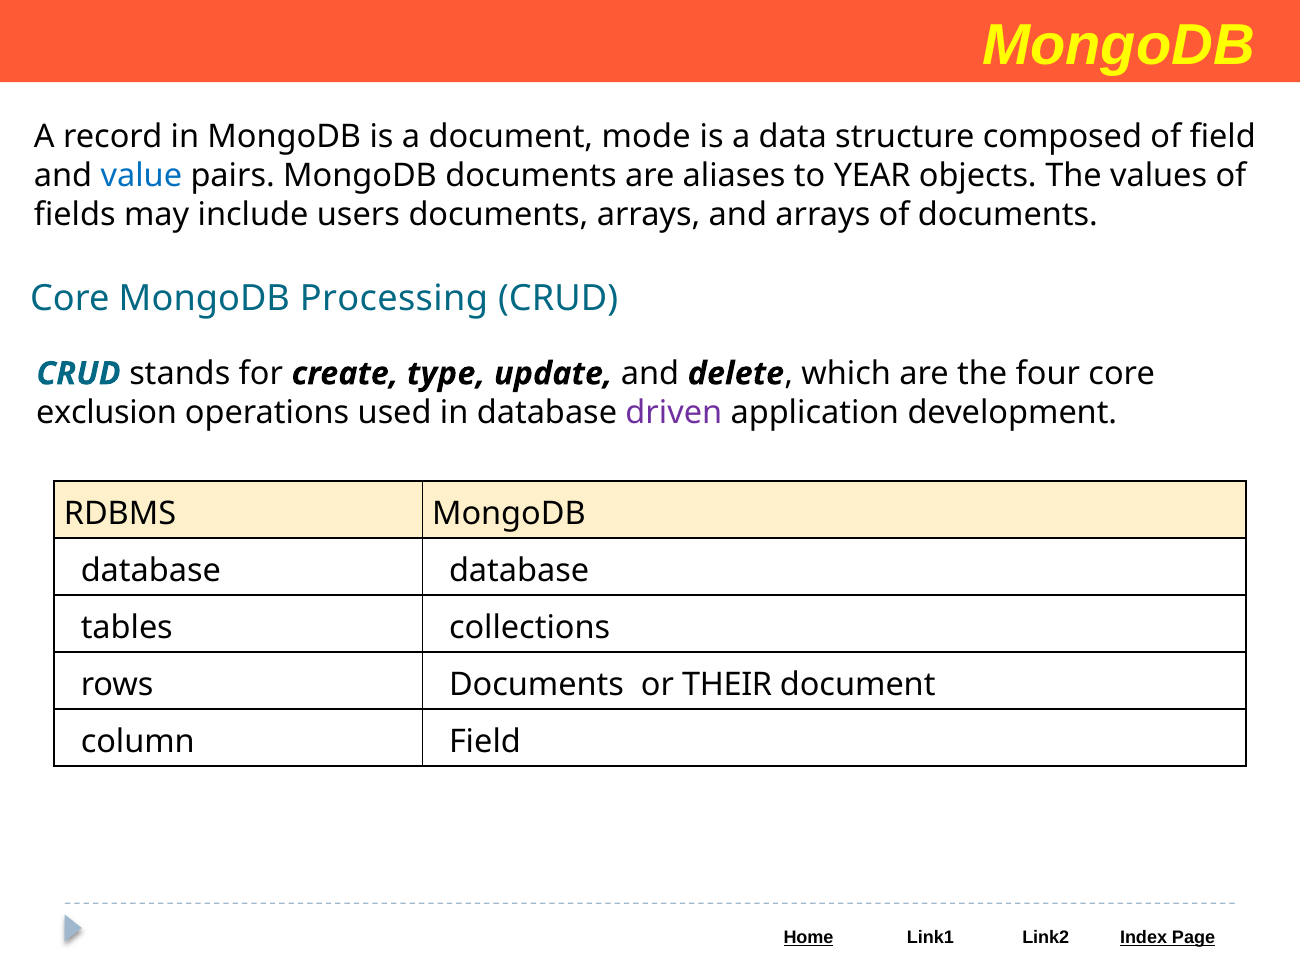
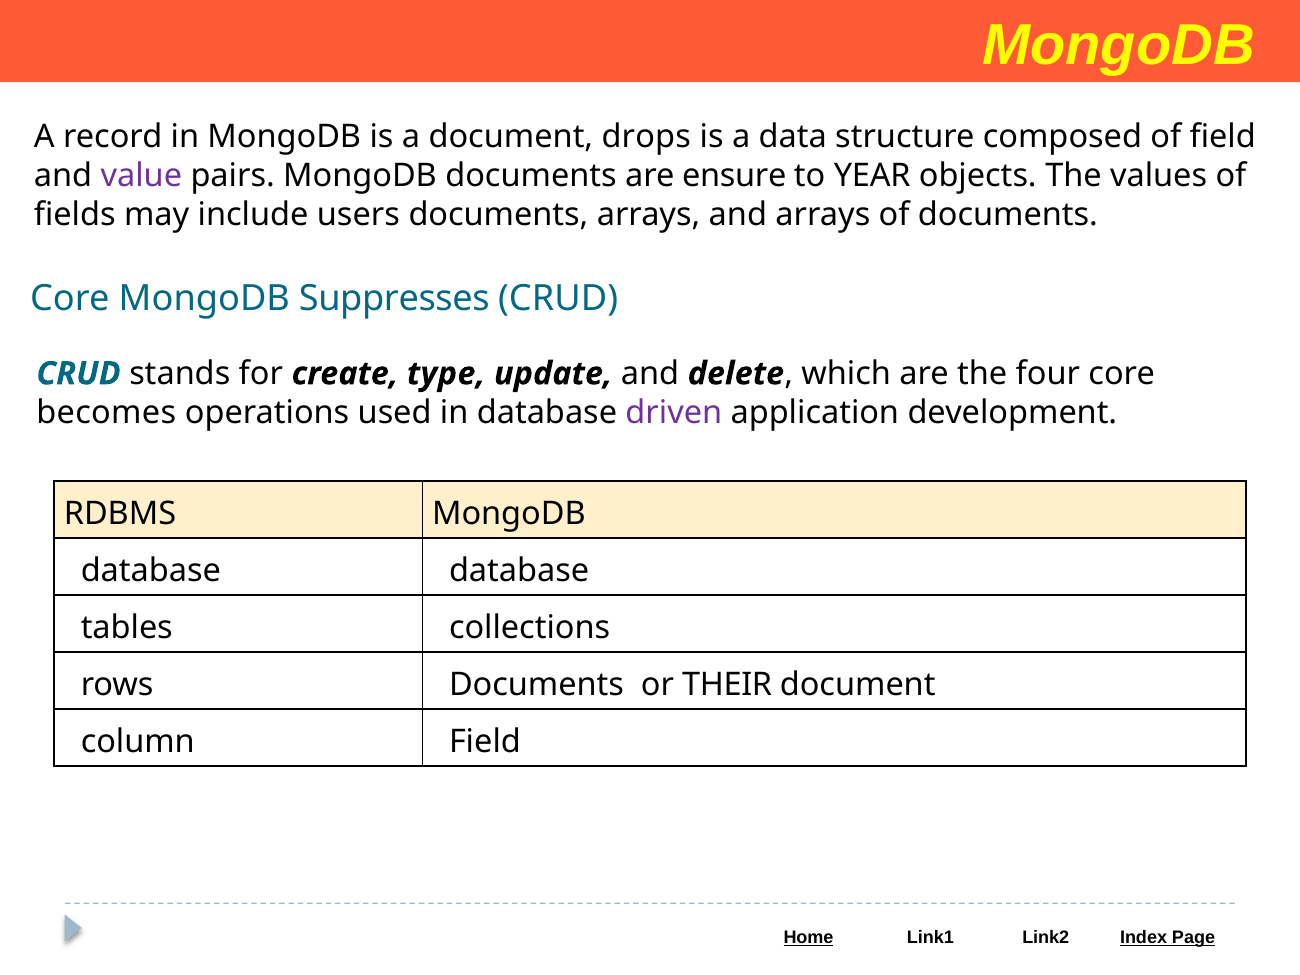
mode: mode -> drops
value colour: blue -> purple
aliases: aliases -> ensure
Processing: Processing -> Suppresses
exclusion: exclusion -> becomes
